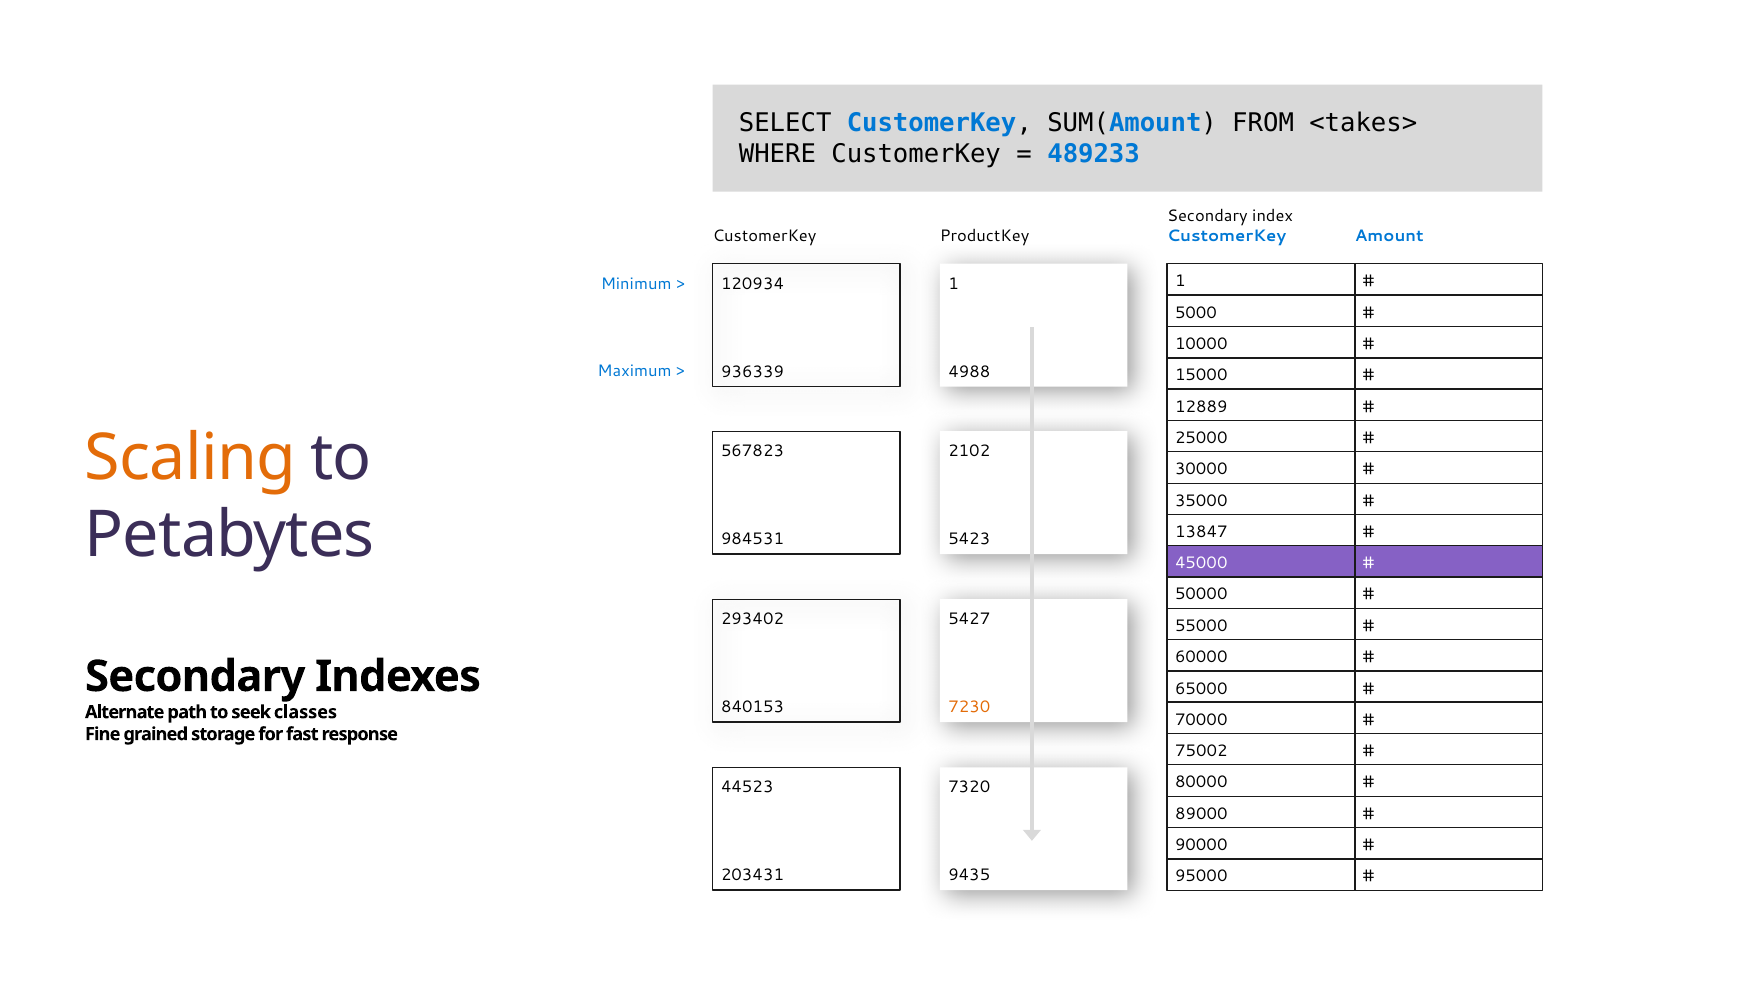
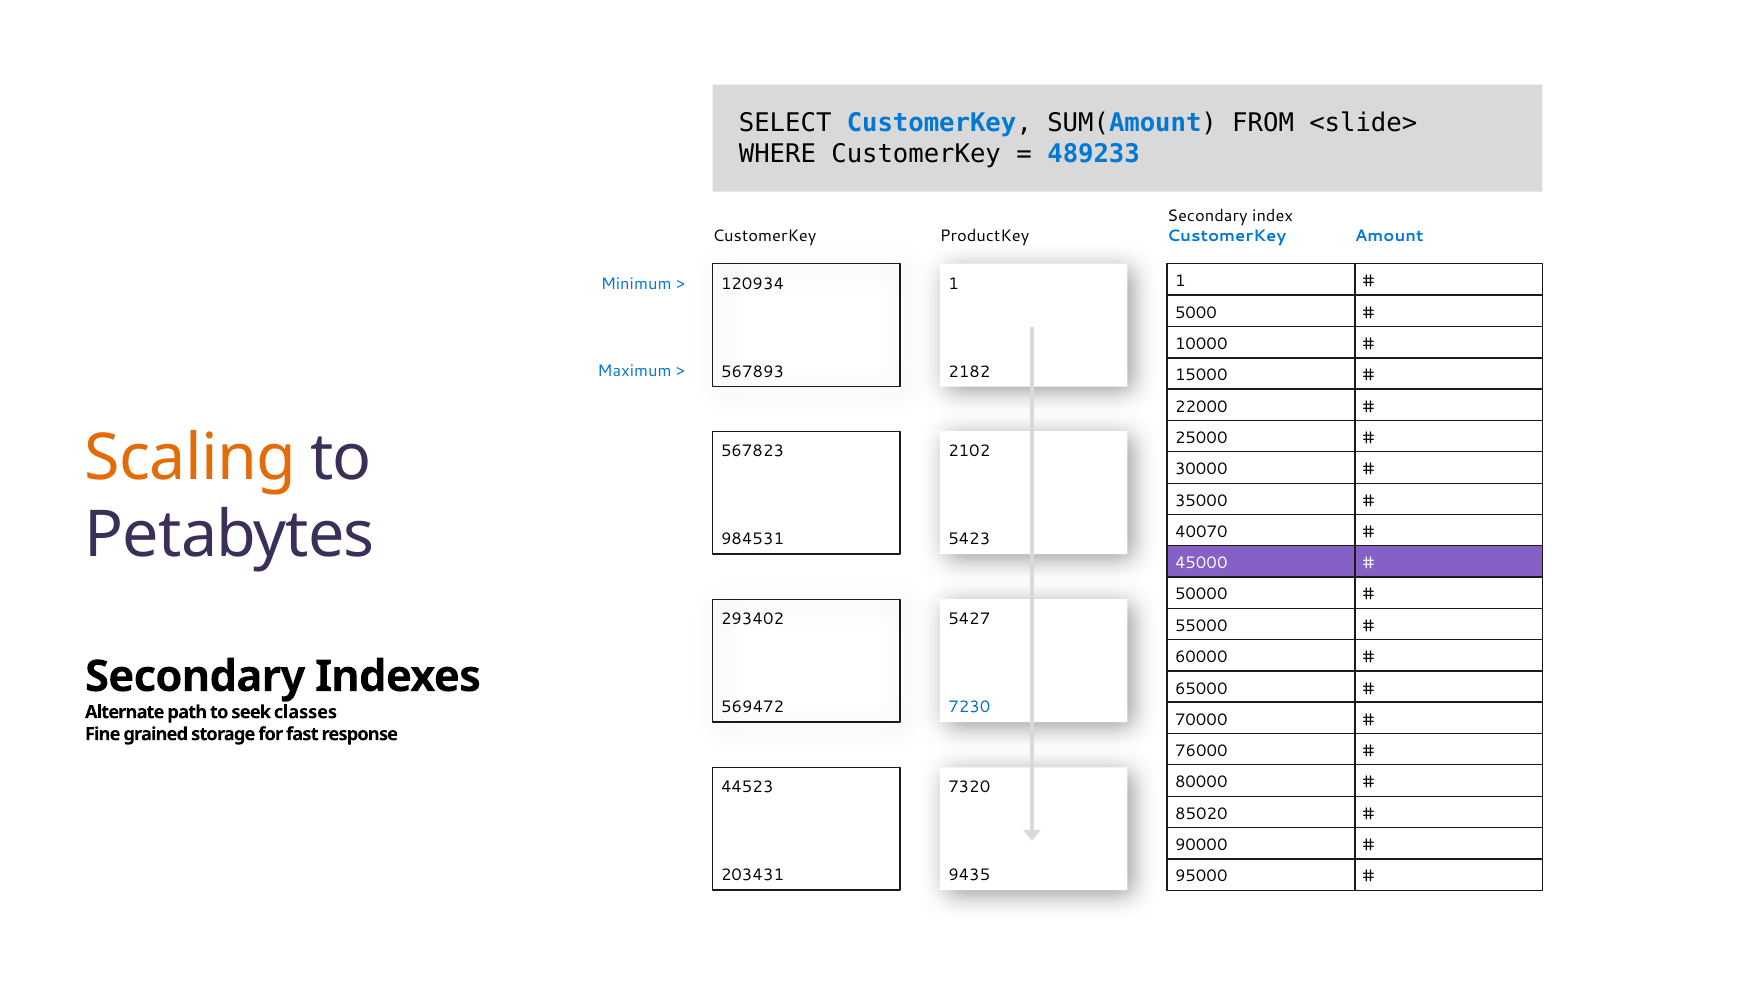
<takes>: <takes> -> <slide>
936339: 936339 -> 567893
4988: 4988 -> 2182
12889: 12889 -> 22000
13847: 13847 -> 40070
840153: 840153 -> 569472
7230 colour: orange -> blue
75002: 75002 -> 76000
89000: 89000 -> 85020
